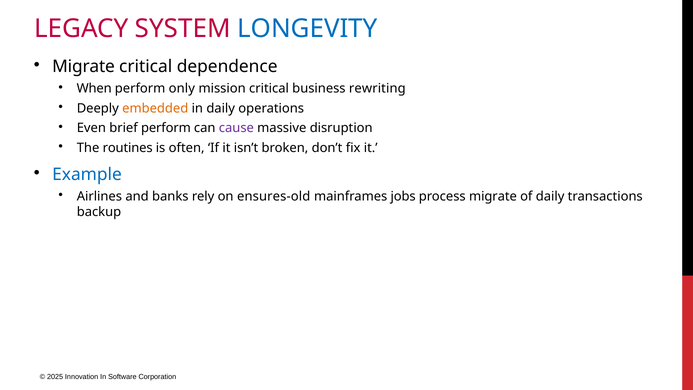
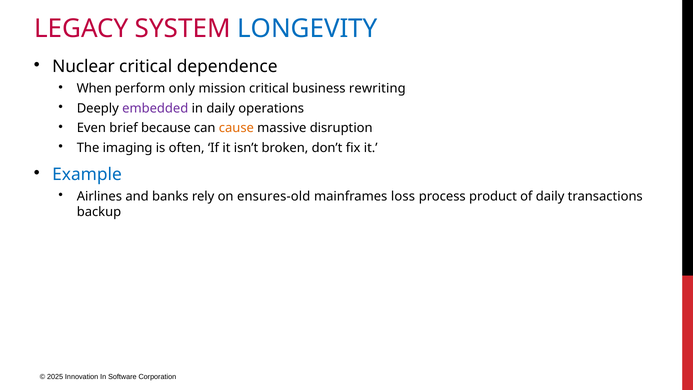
Migrate at (84, 67): Migrate -> Nuclear
embedded colour: orange -> purple
brief perform: perform -> because
cause colour: purple -> orange
routines: routines -> imaging
jobs: jobs -> loss
process migrate: migrate -> product
